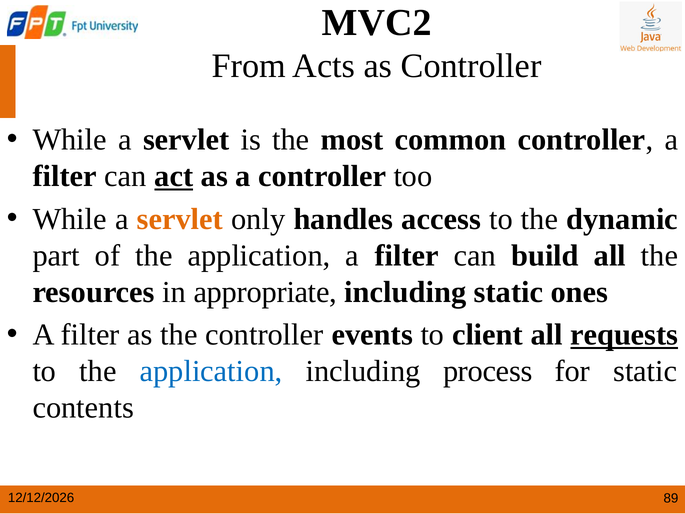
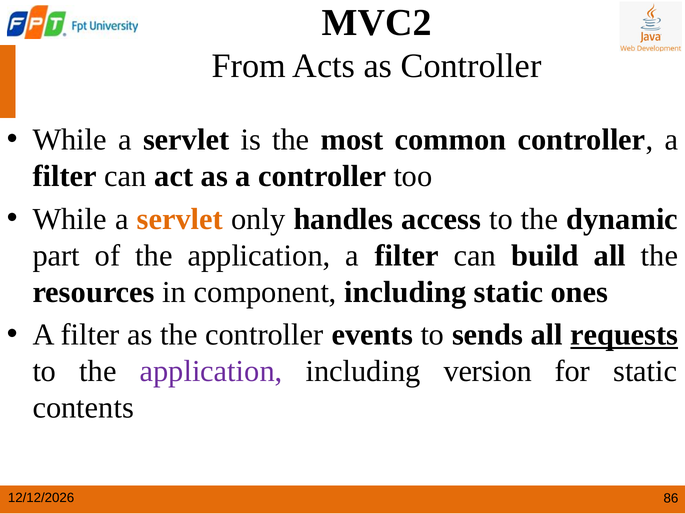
act underline: present -> none
appropriate: appropriate -> component
client: client -> sends
application at (211, 371) colour: blue -> purple
process: process -> version
89: 89 -> 86
